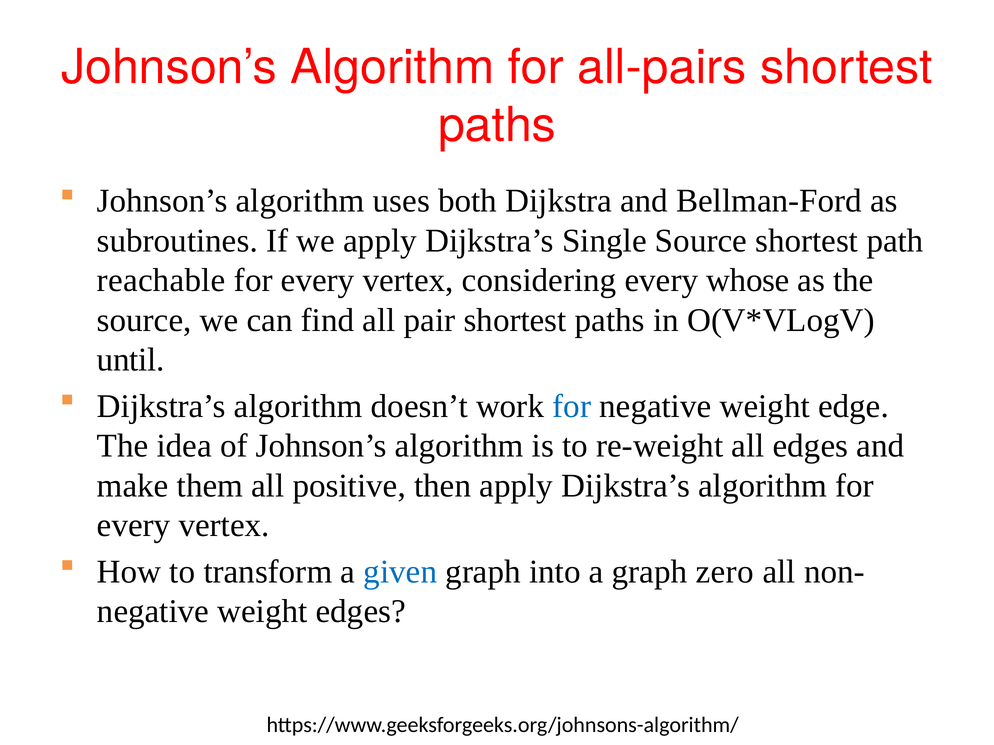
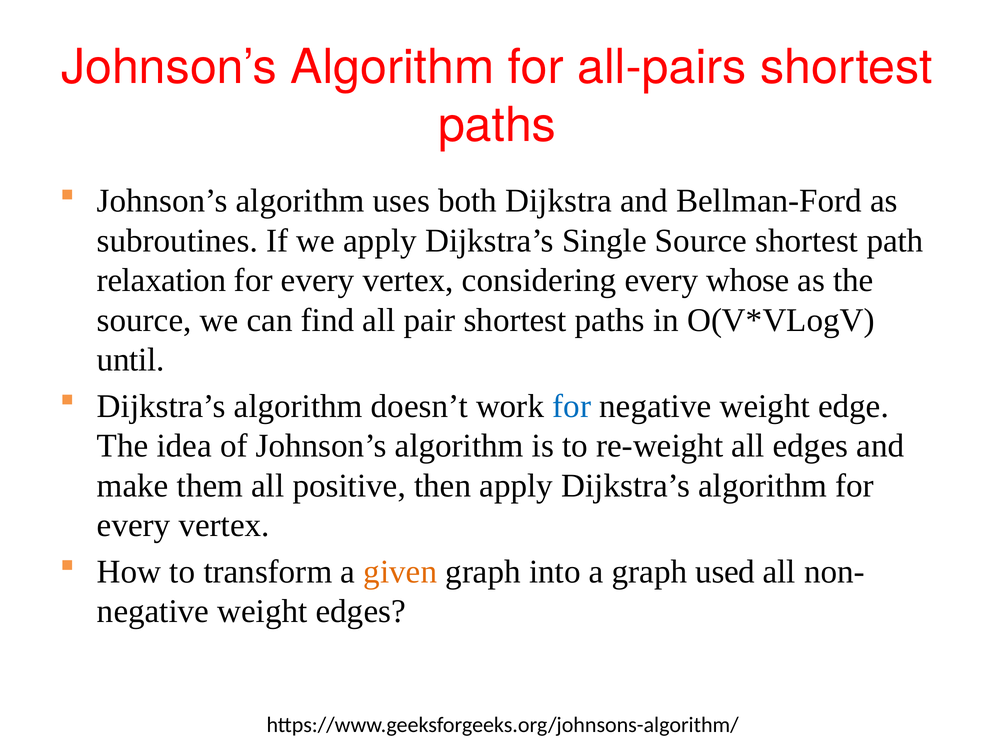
reachable: reachable -> relaxation
given colour: blue -> orange
zero: zero -> used
